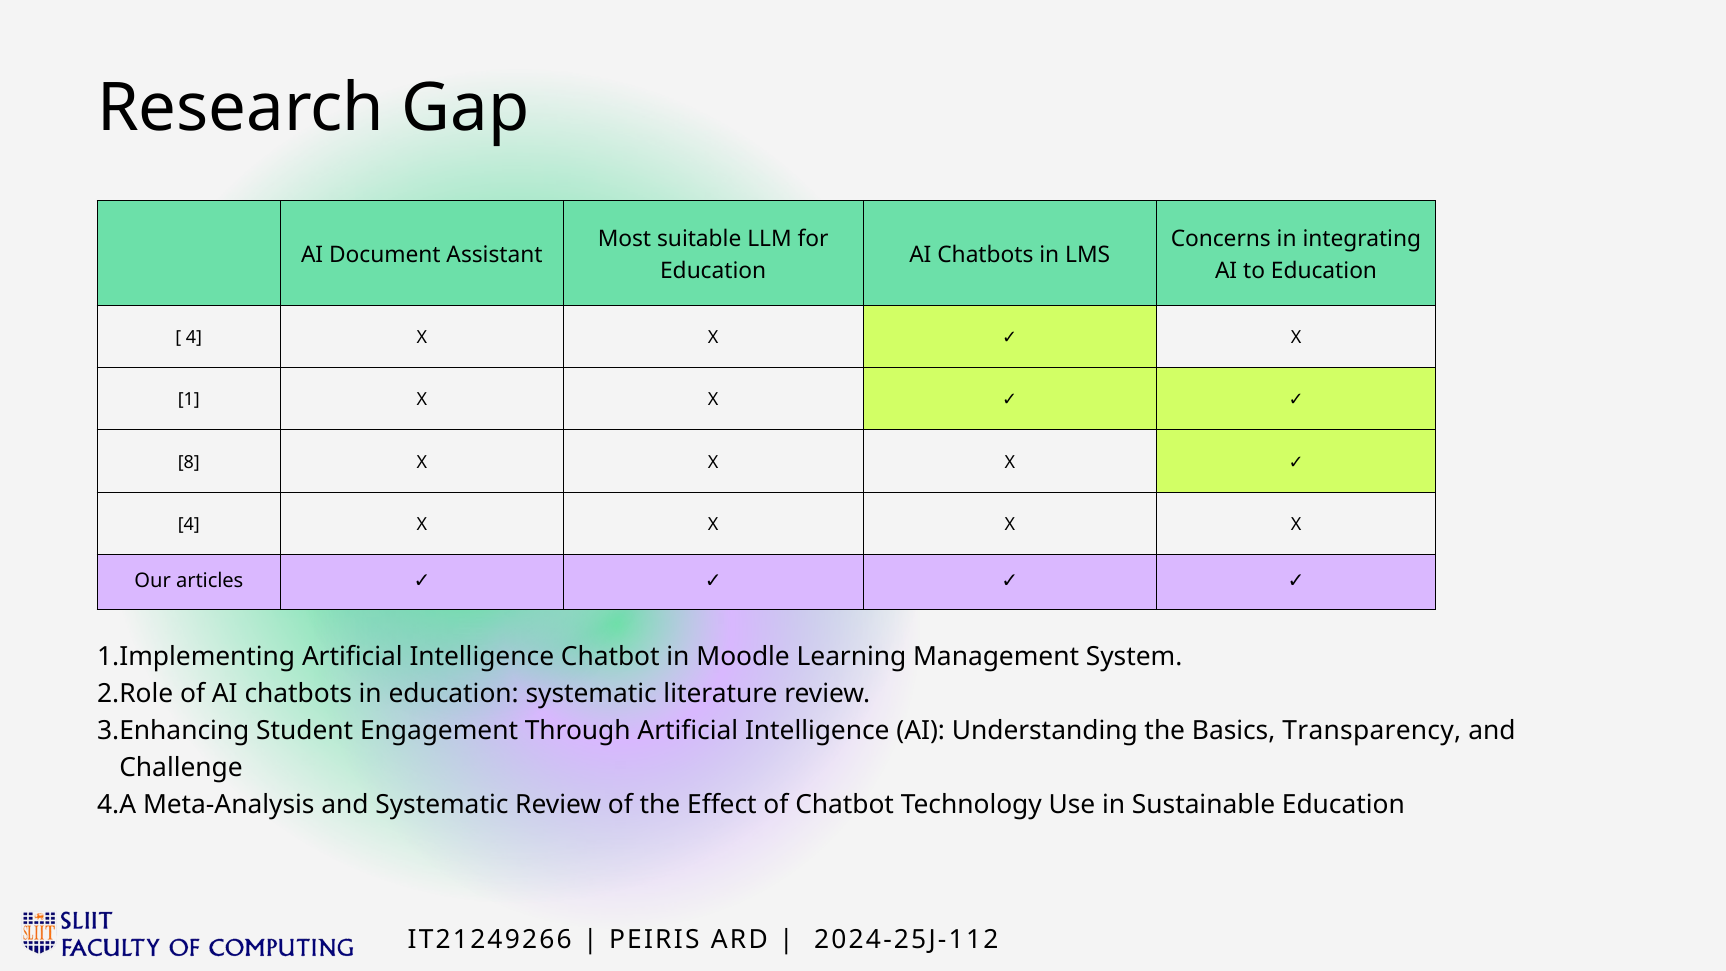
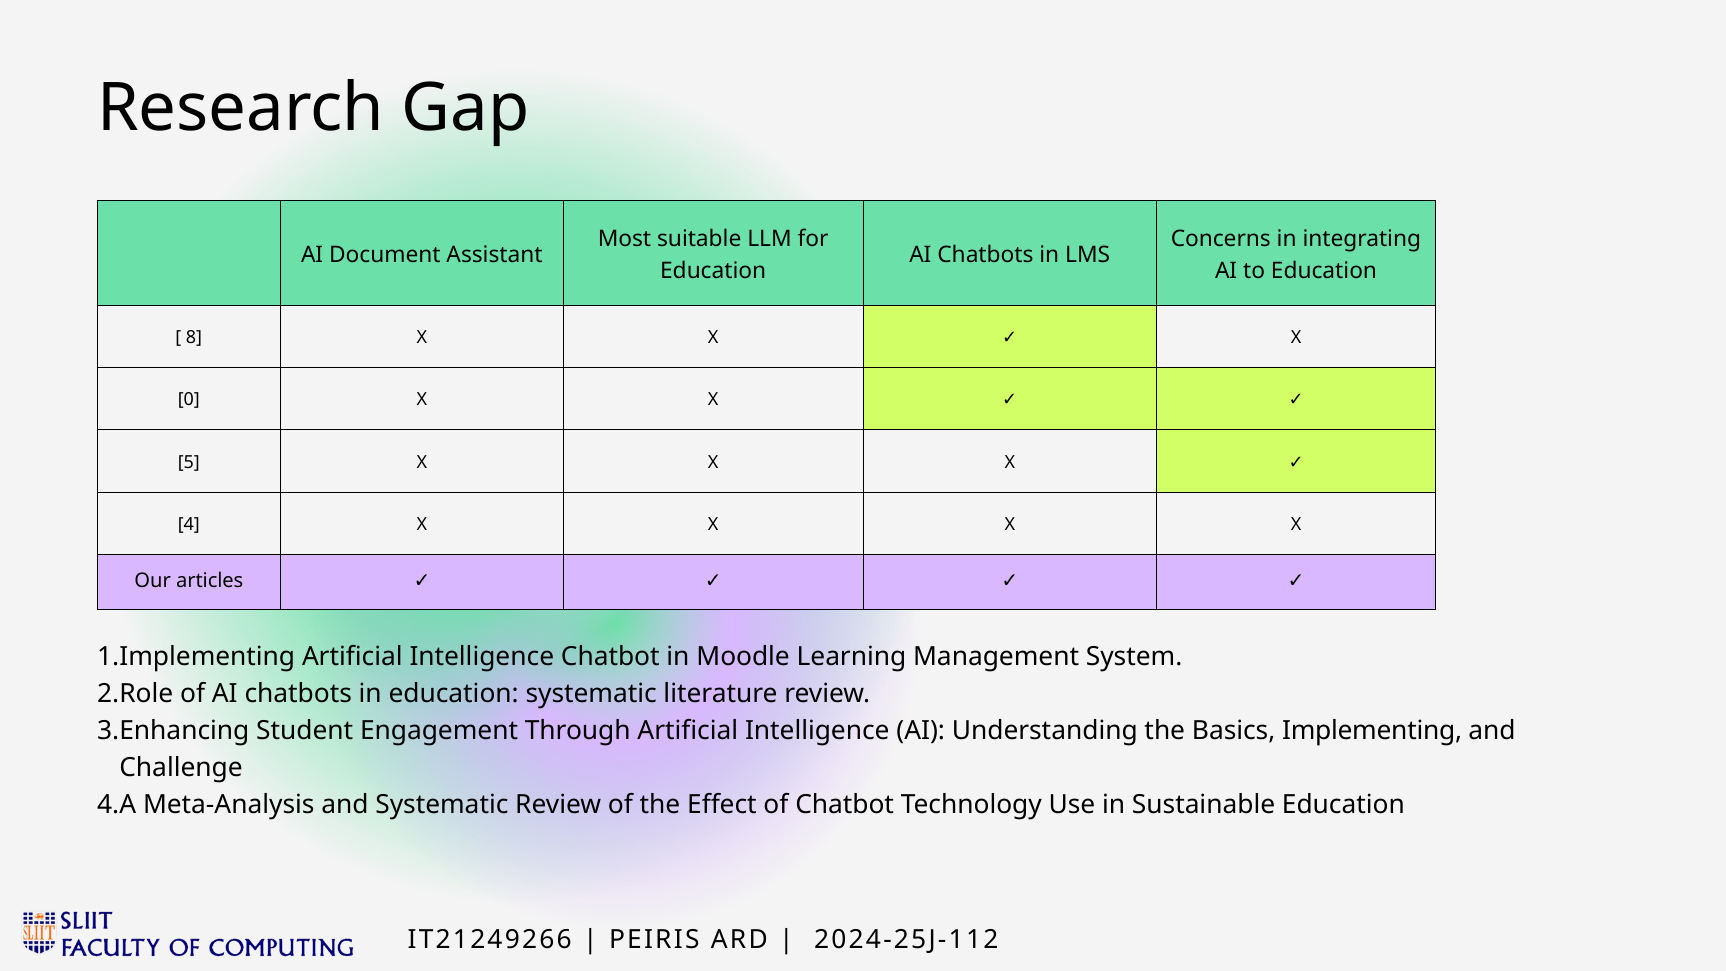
4 at (194, 338): 4 -> 8
1: 1 -> 0
8: 8 -> 5
Transparency: Transparency -> Implementing
